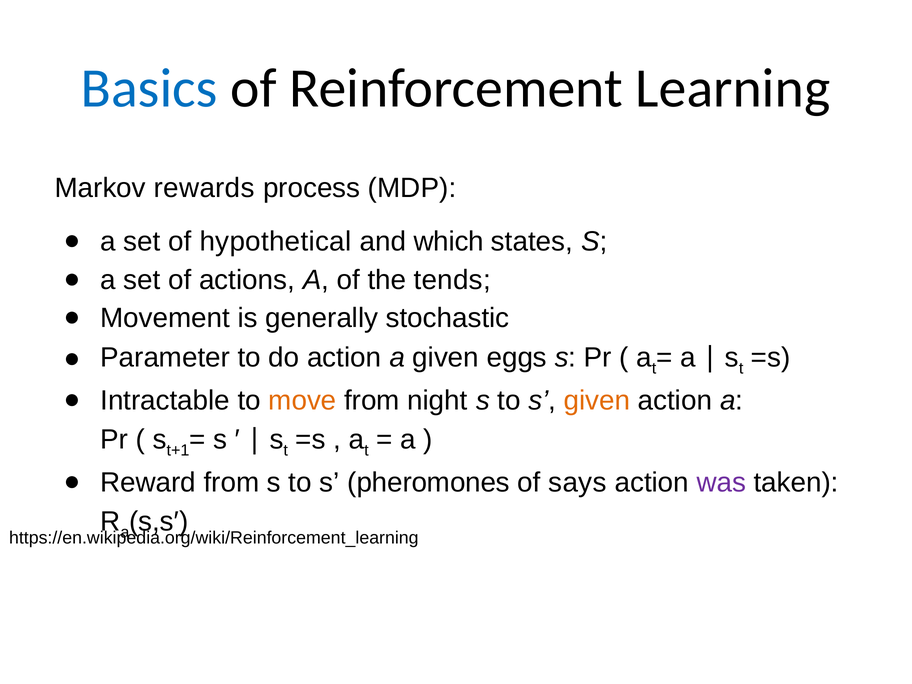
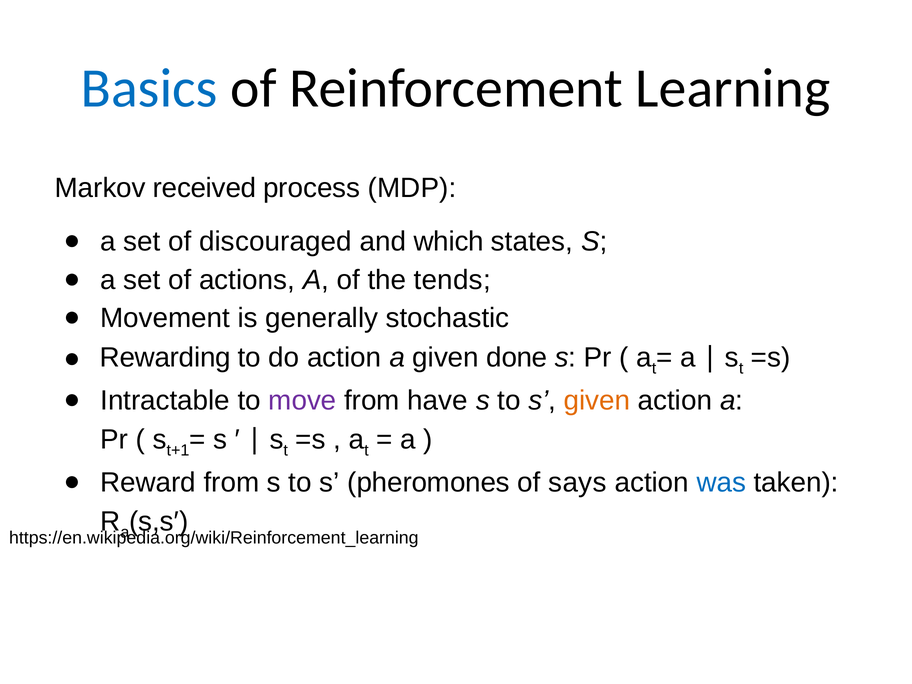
rewards: rewards -> received
hypothetical: hypothetical -> discouraged
Parameter: Parameter -> Rewarding
eggs: eggs -> done
move colour: orange -> purple
night: night -> have
was colour: purple -> blue
